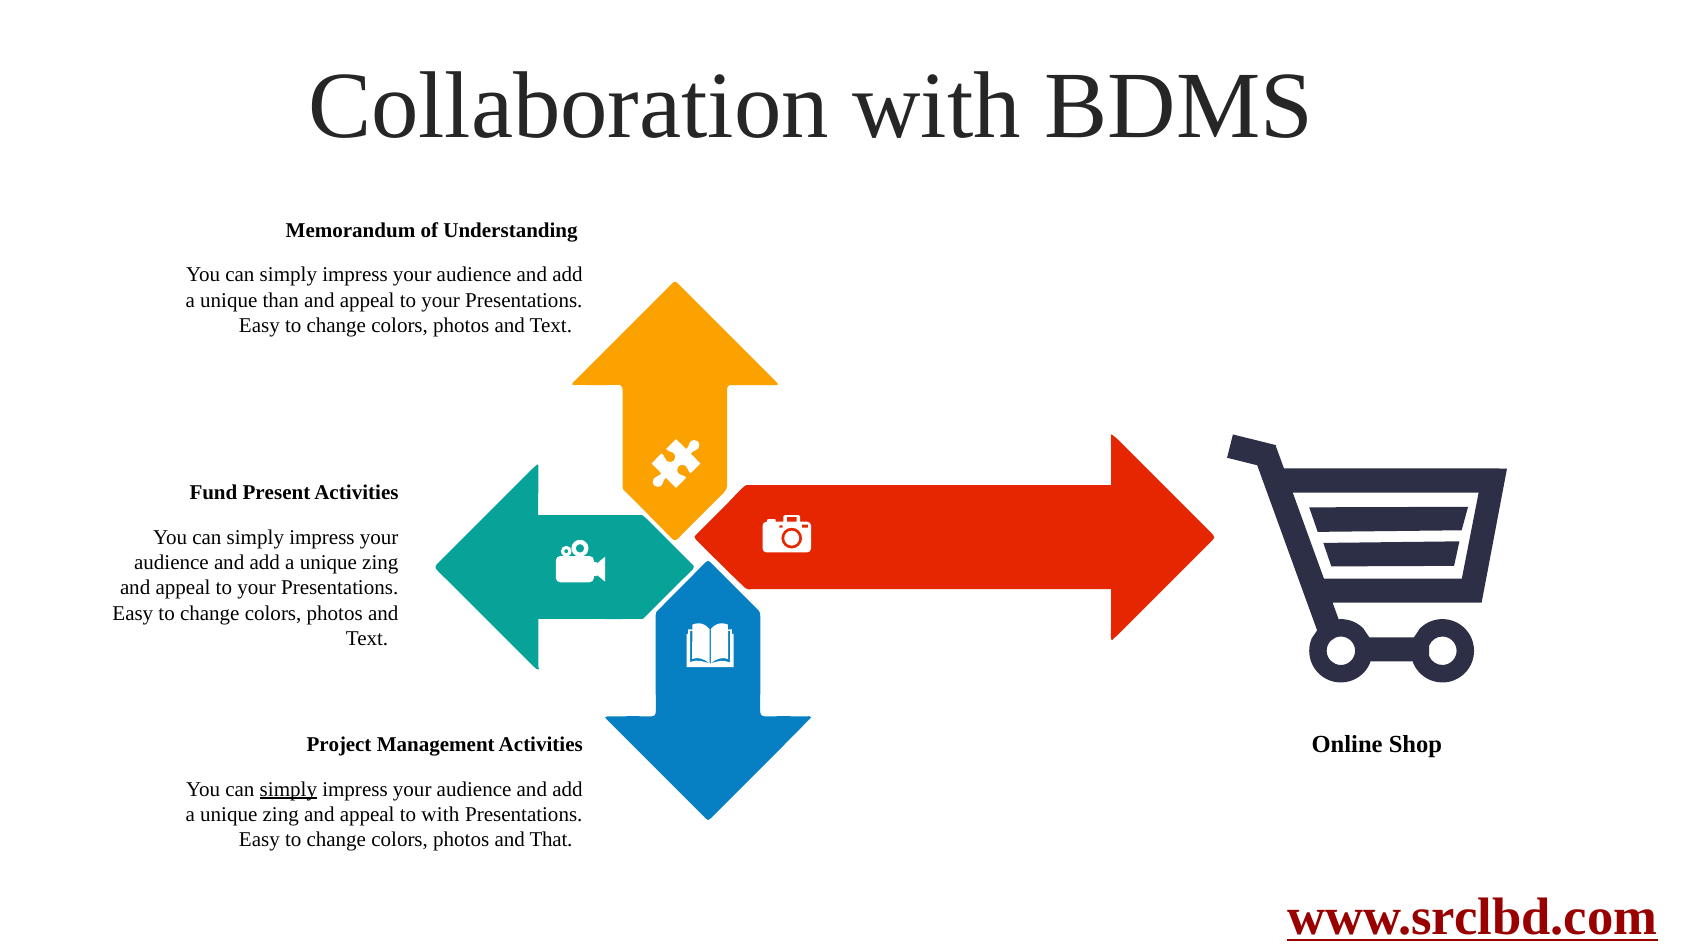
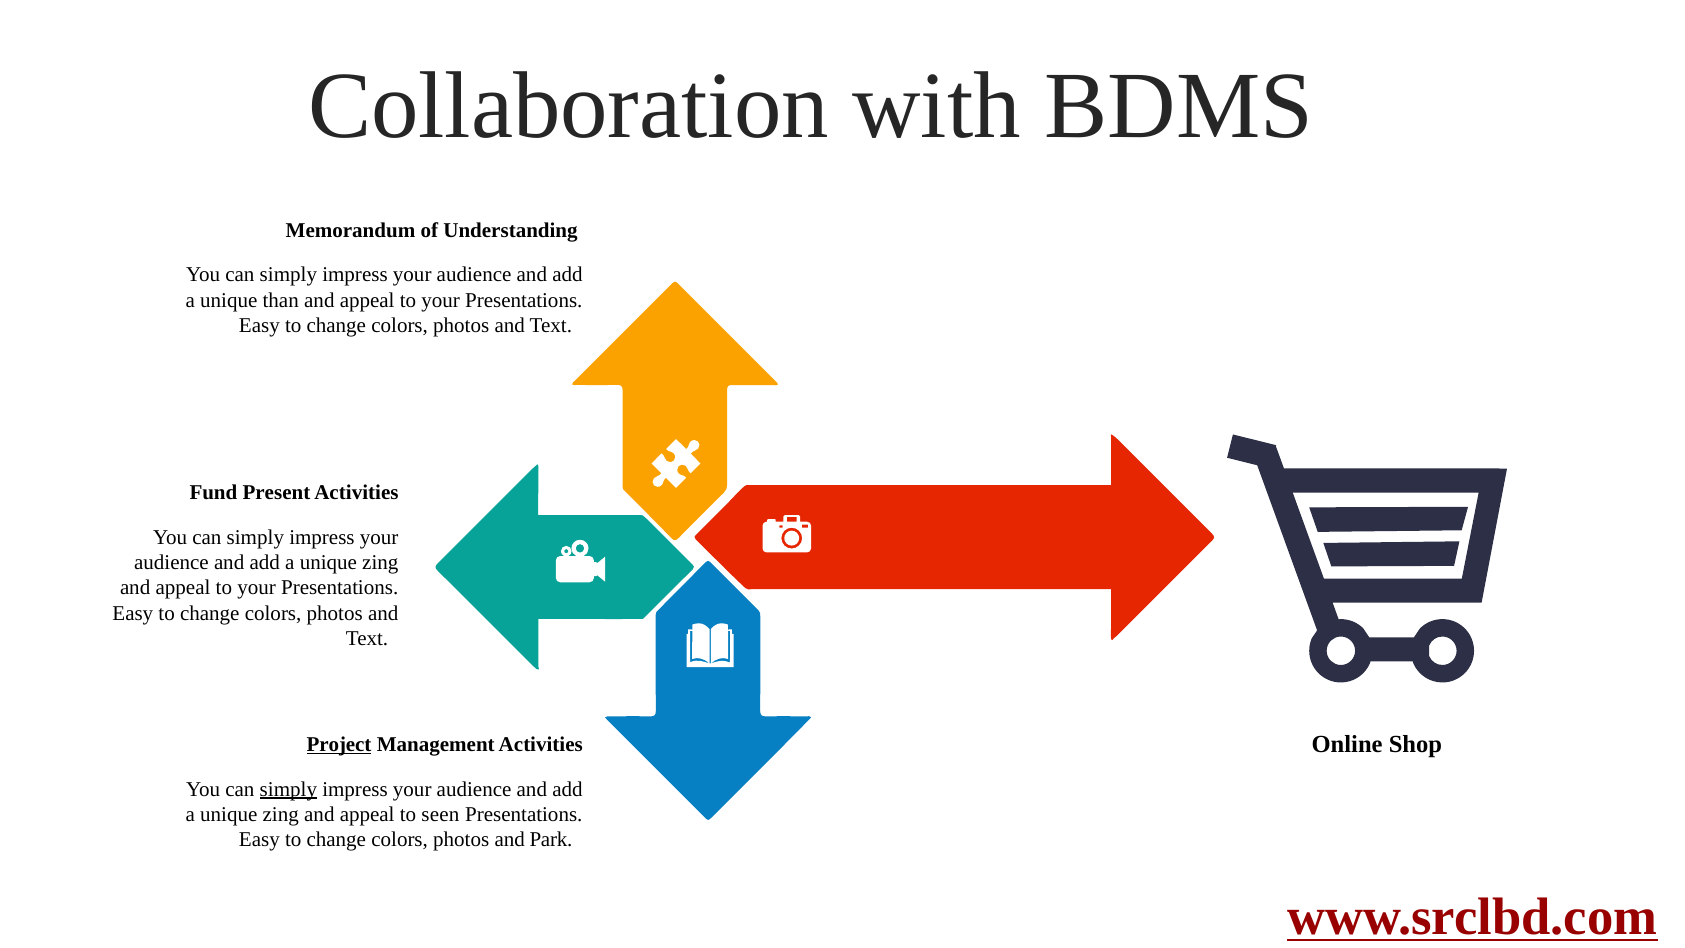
Project underline: none -> present
to with: with -> seen
That: That -> Park
